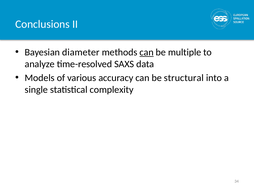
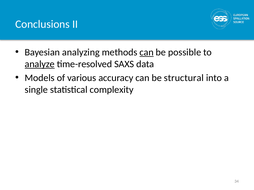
diameter: diameter -> analyzing
multiple: multiple -> possible
analyze underline: none -> present
